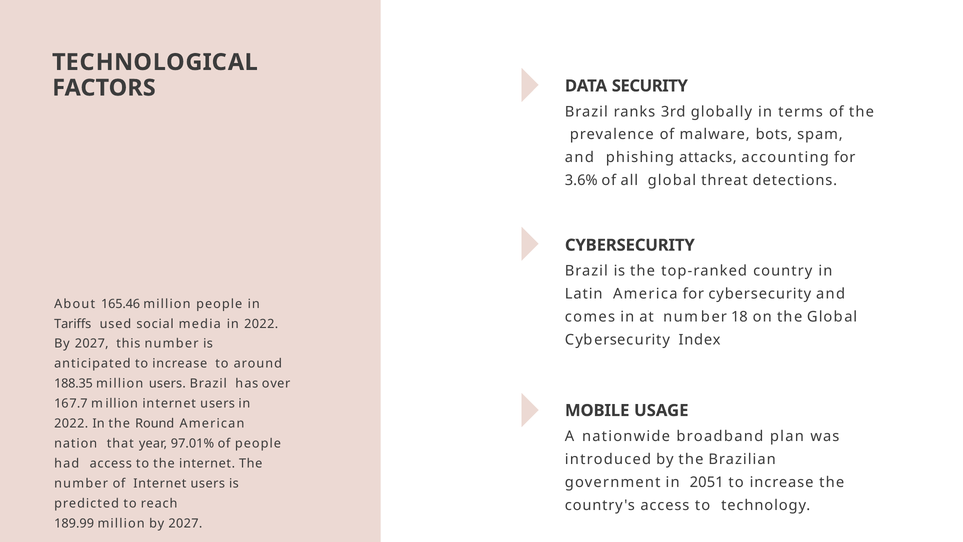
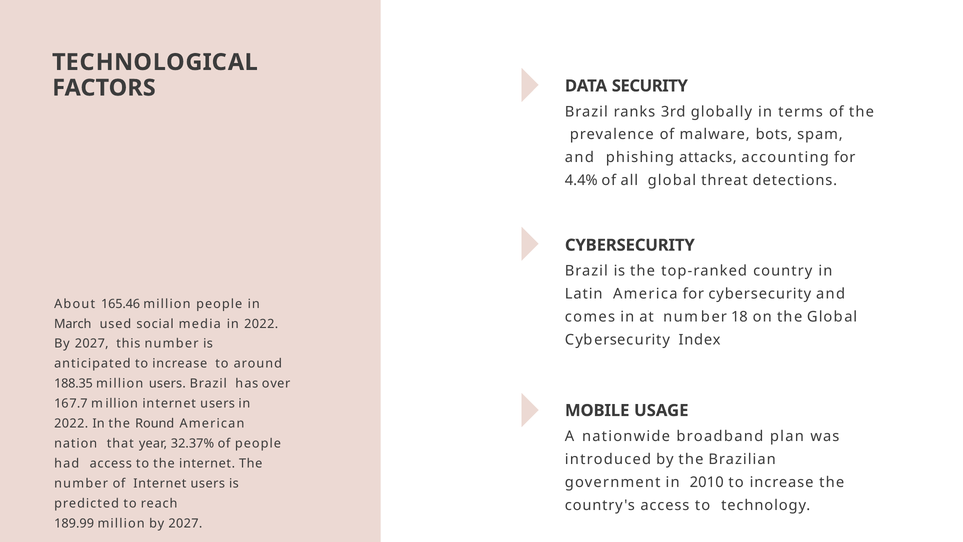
3.6%: 3.6% -> 4.4%
Tariffs: Tariffs -> March
97.01%: 97.01% -> 32.37%
2051: 2051 -> 2010
